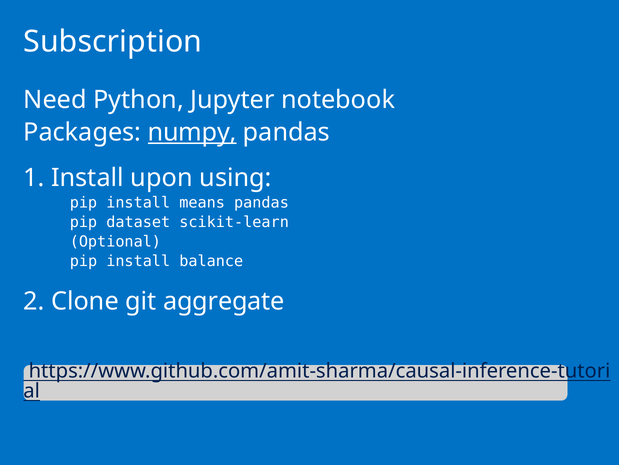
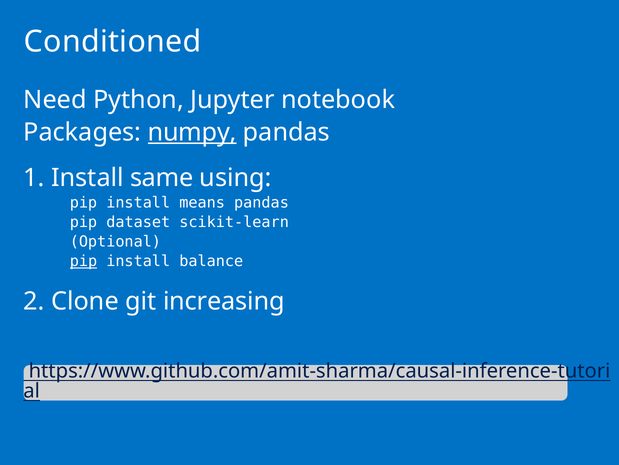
Subscription: Subscription -> Conditioned
upon: upon -> same
pip at (83, 261) underline: none -> present
aggregate: aggregate -> increasing
